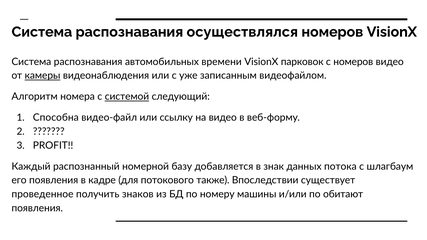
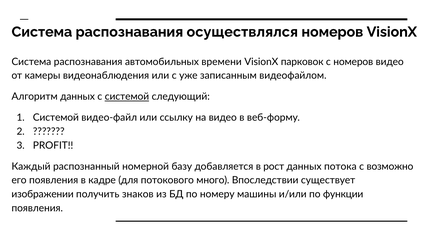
камеры underline: present -> none
Алгоритм номера: номера -> данных
Способна at (56, 118): Способна -> Системой
знак: знак -> рост
шлагбаум: шлагбаум -> возможно
также: также -> много
проведенное: проведенное -> изображении
обитают: обитают -> функции
